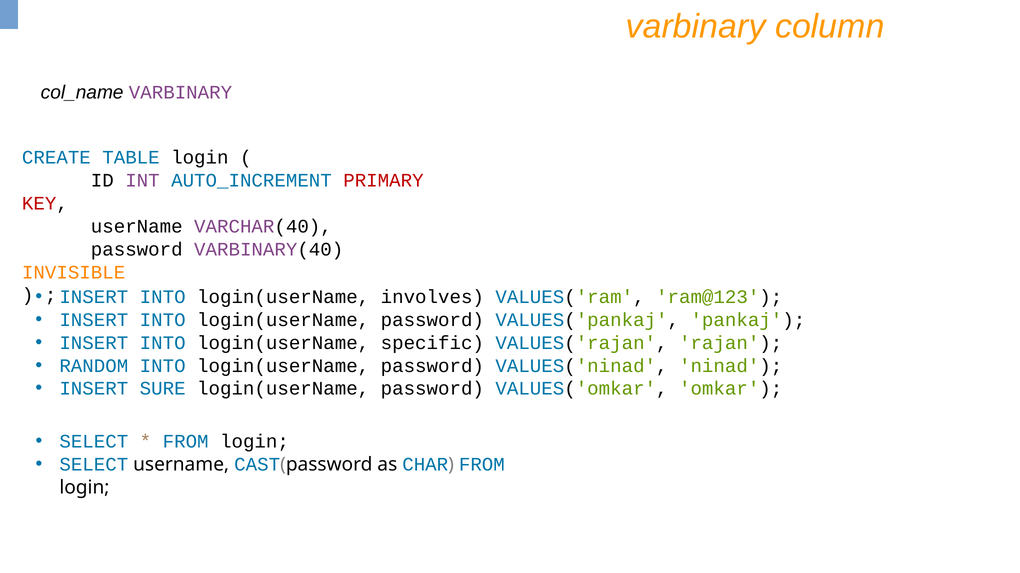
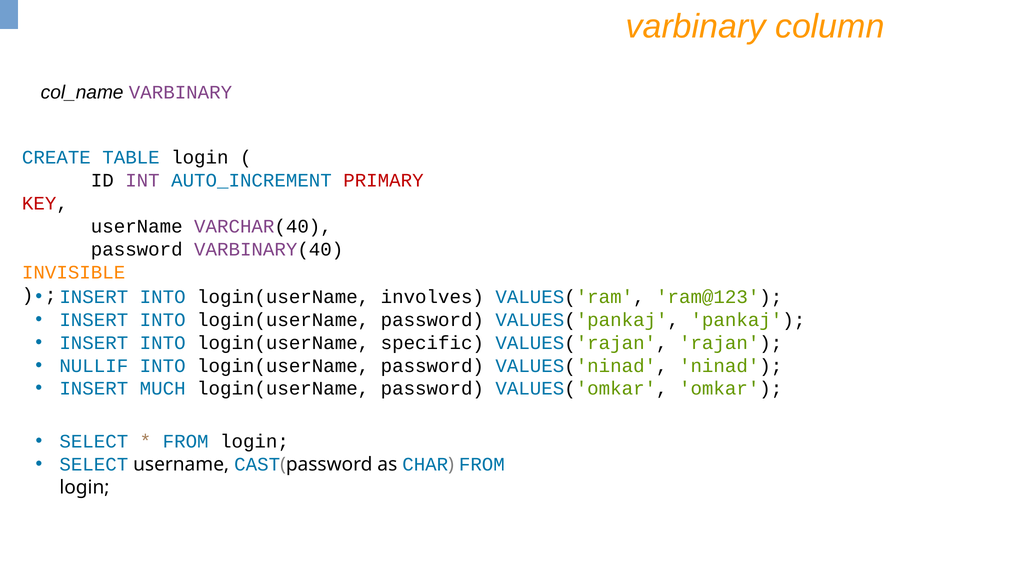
RANDOM: RANDOM -> NULLIF
SURE: SURE -> MUCH
